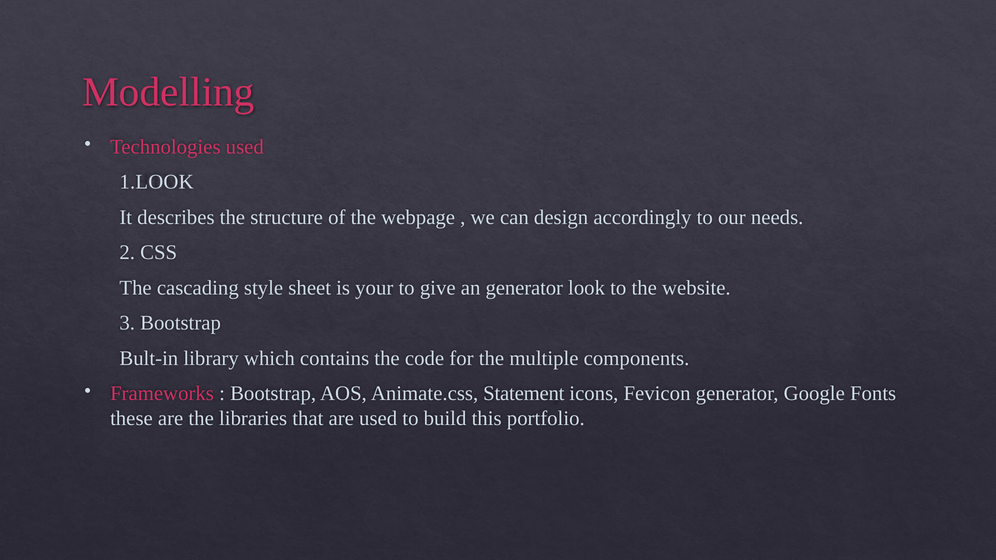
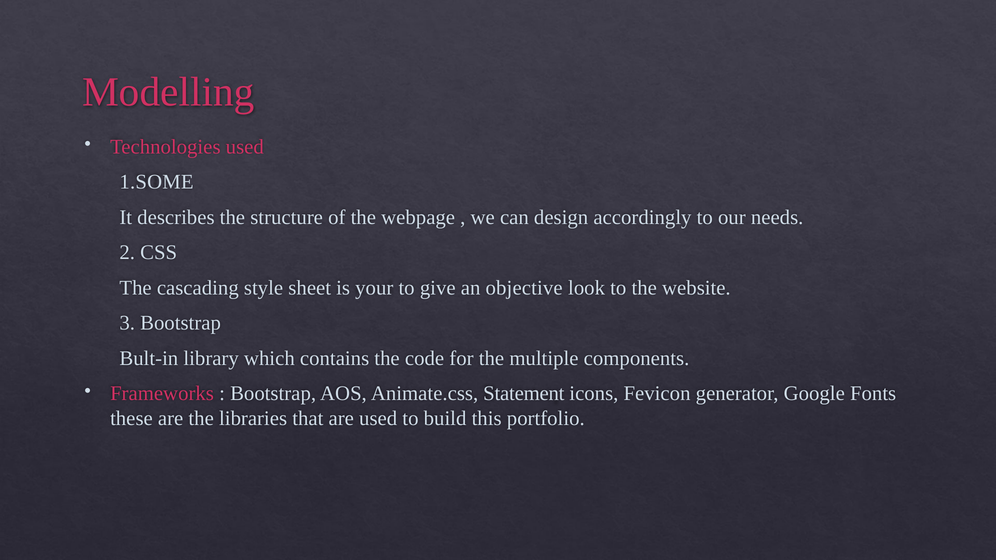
1.LOOK: 1.LOOK -> 1.SOME
an generator: generator -> objective
